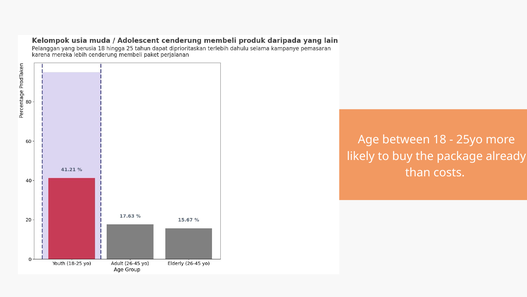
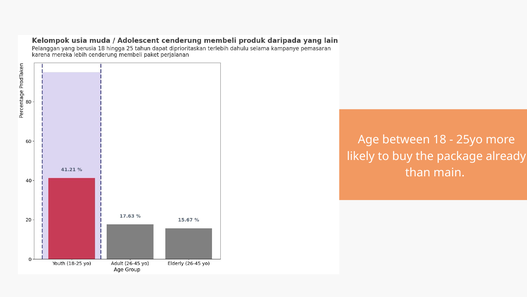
costs: costs -> main
